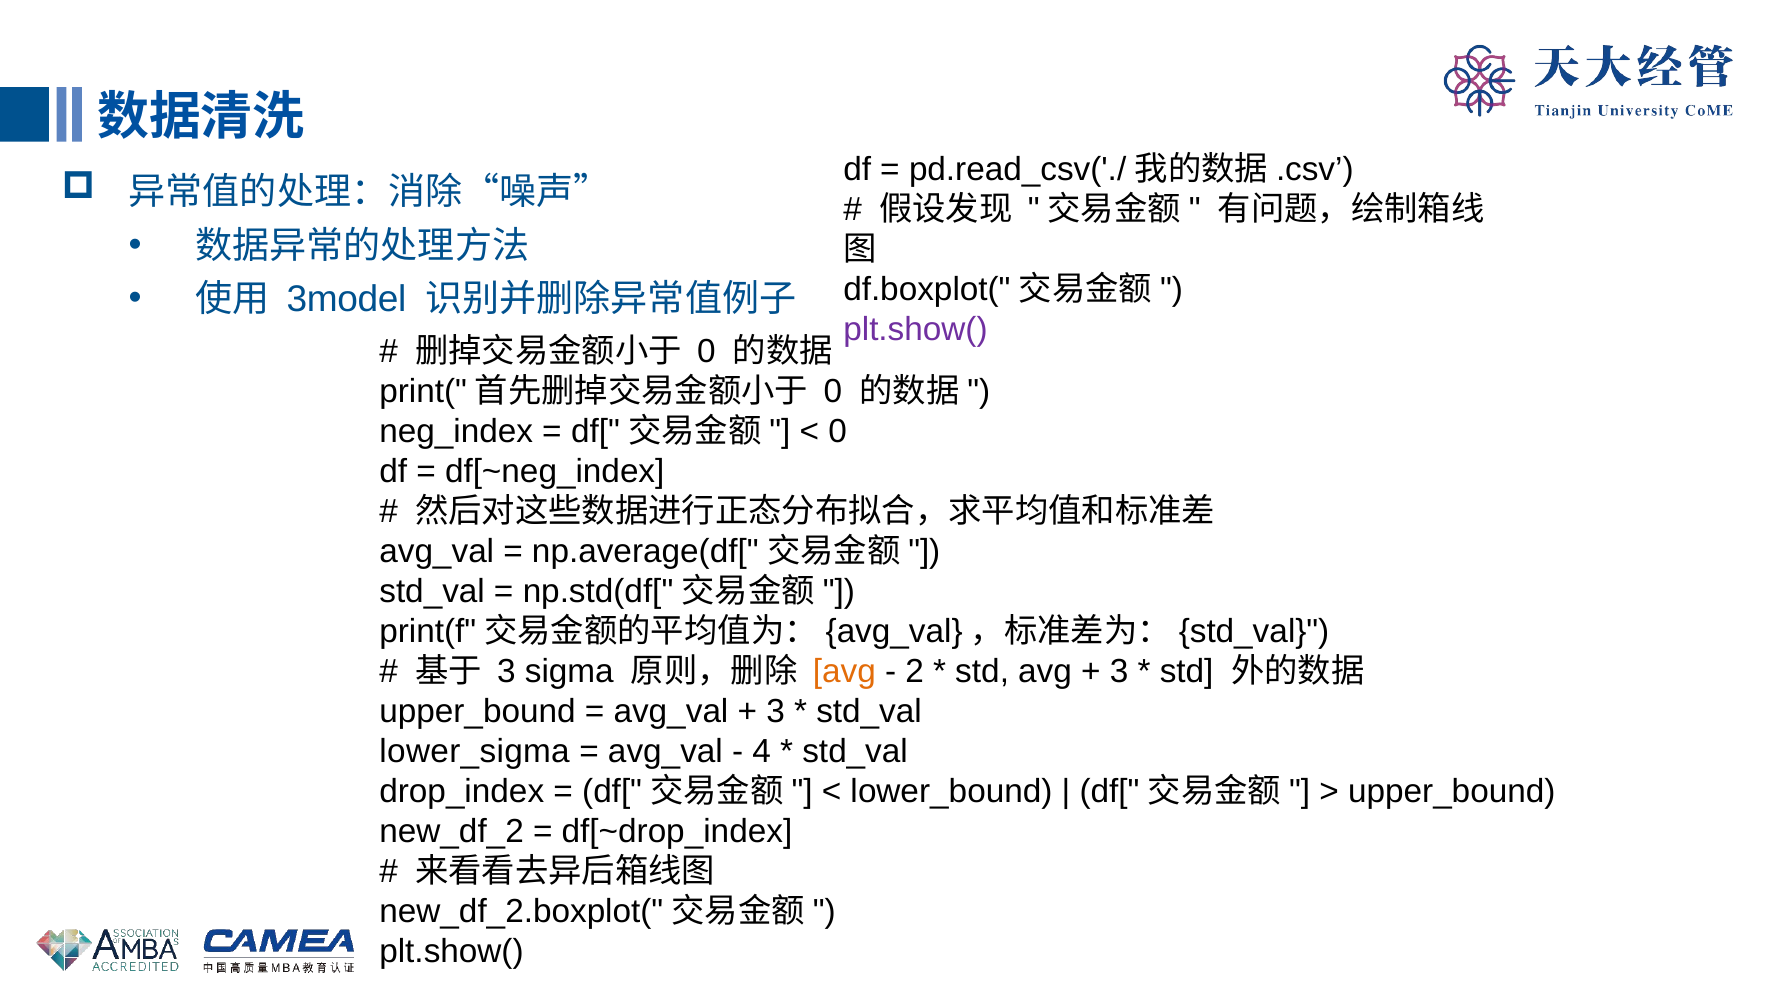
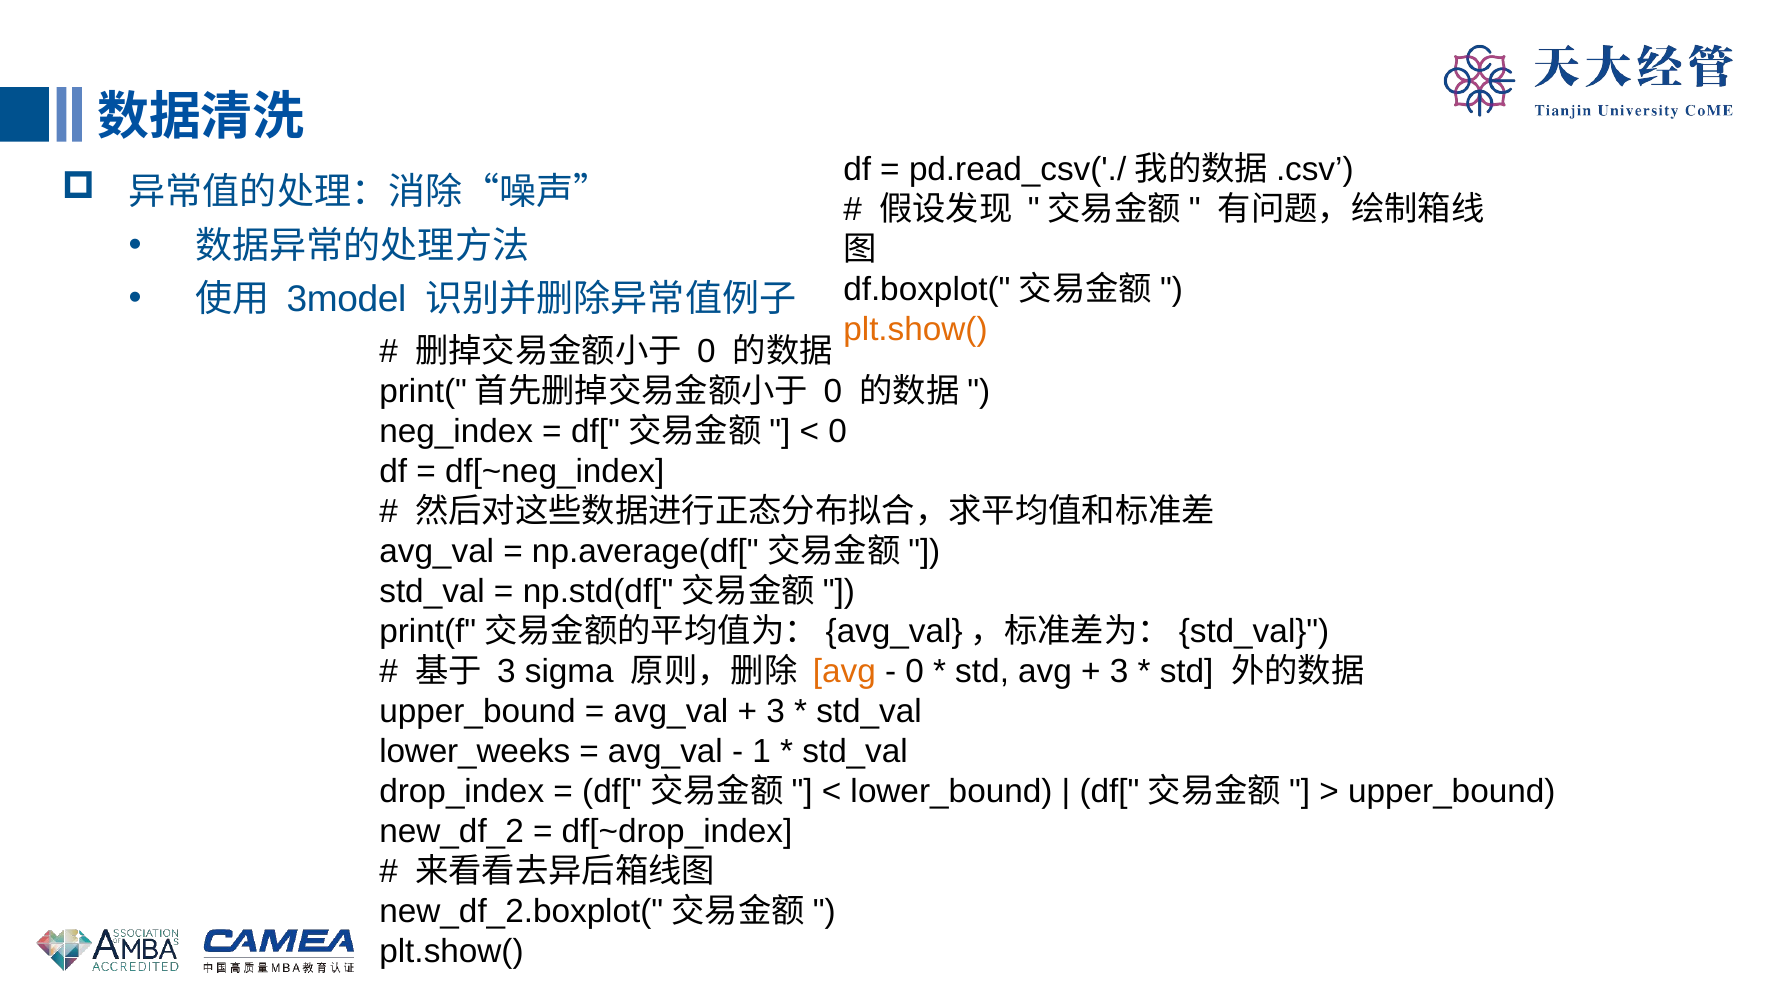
plt.show( at (915, 330) colour: purple -> orange
2 at (915, 671): 2 -> 0
lower_sigma: lower_sigma -> lower_weeks
4: 4 -> 1
